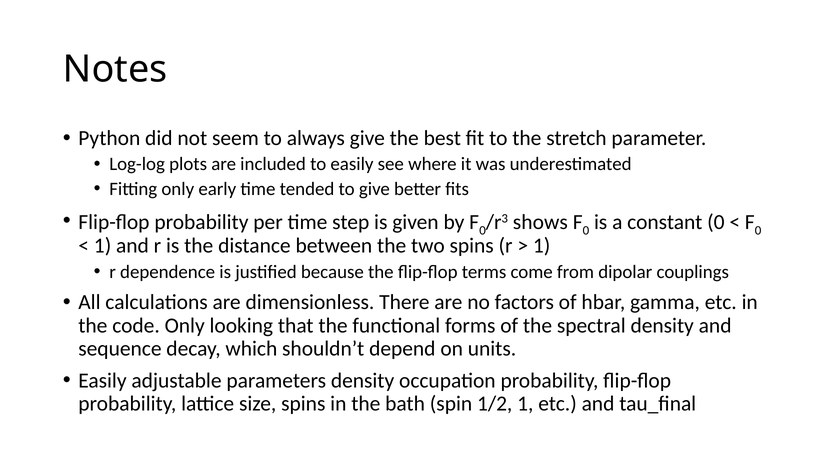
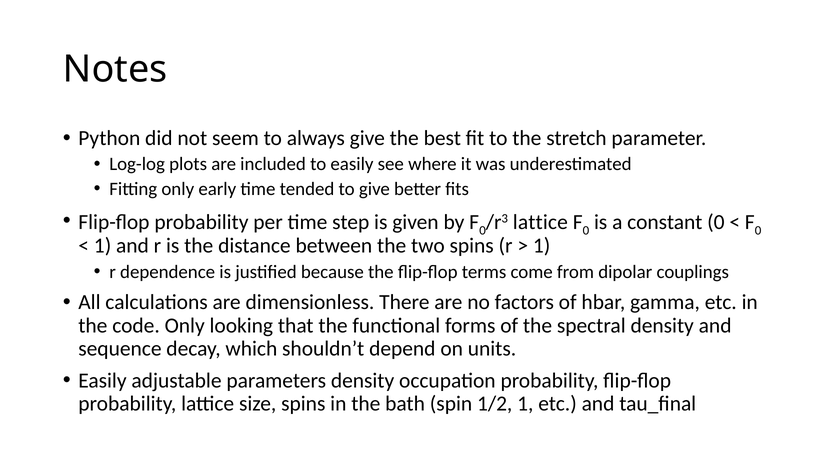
shows at (540, 222): shows -> lattice
